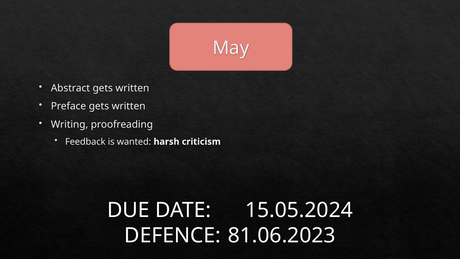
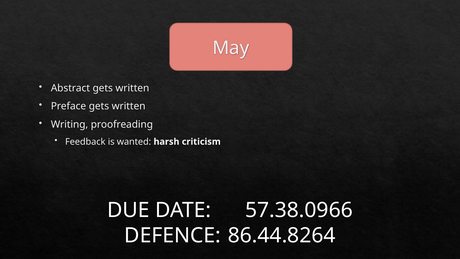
15.05.2024: 15.05.2024 -> 57.38.0966
81.06.2023: 81.06.2023 -> 86.44.8264
